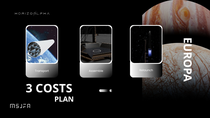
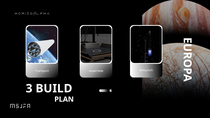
COSTS: COSTS -> BUILD
